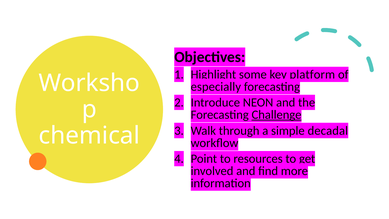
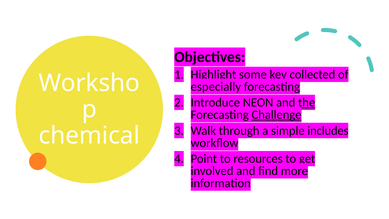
platform: platform -> collected
the underline: none -> present
decadal: decadal -> includes
